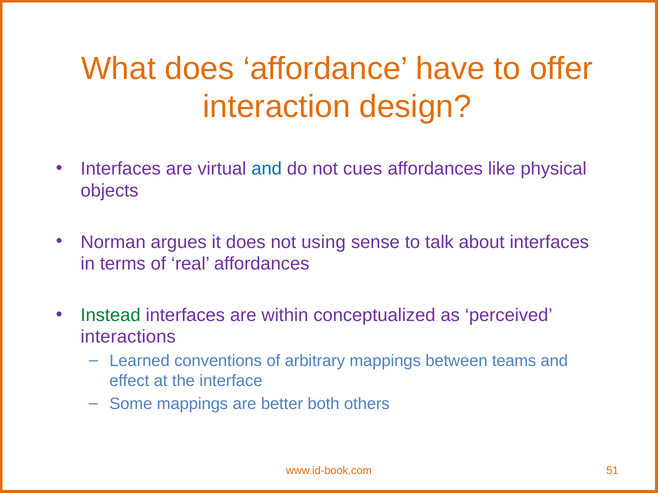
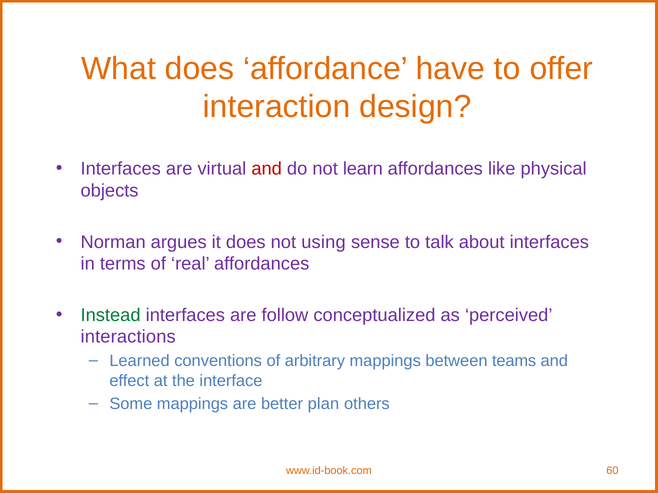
and at (267, 169) colour: blue -> red
cues: cues -> learn
within: within -> follow
both: both -> plan
51: 51 -> 60
